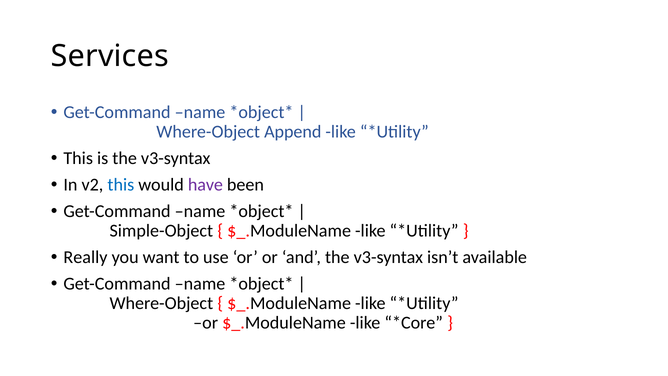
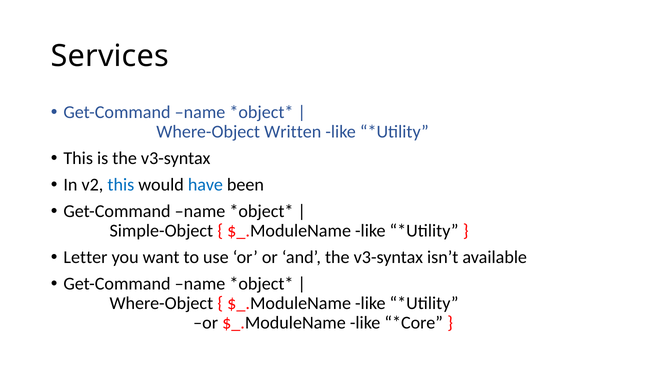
Append: Append -> Written
have colour: purple -> blue
Really: Really -> Letter
